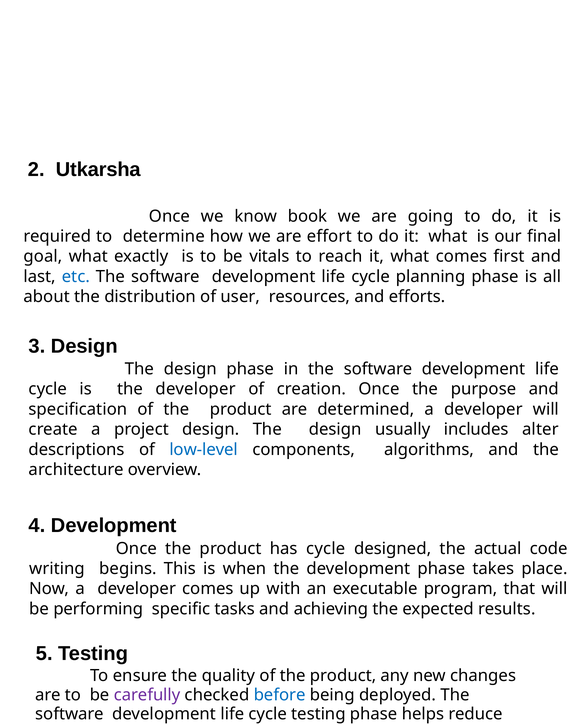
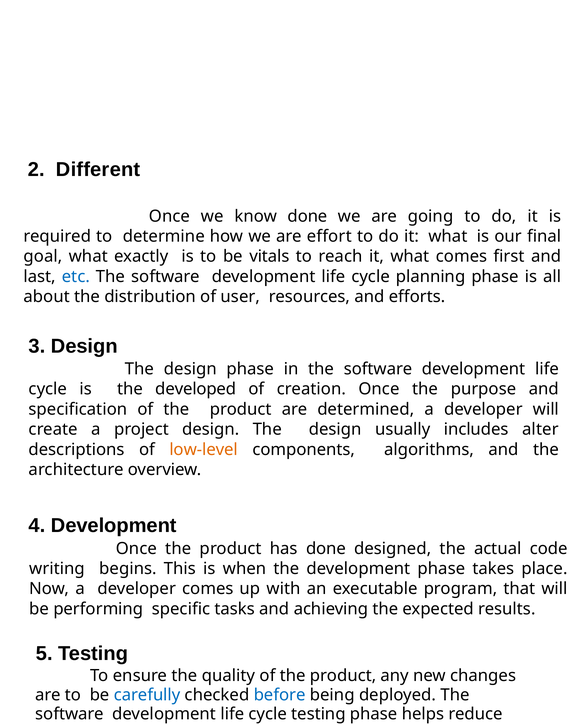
Utkarsha: Utkarsha -> Different
know book: book -> done
the developer: developer -> developed
low-level colour: blue -> orange
has cycle: cycle -> done
carefully colour: purple -> blue
